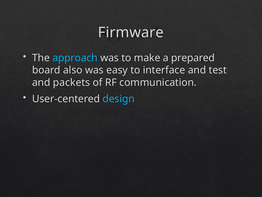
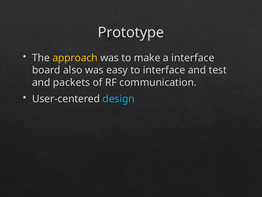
Firmware: Firmware -> Prototype
approach colour: light blue -> yellow
a prepared: prepared -> interface
